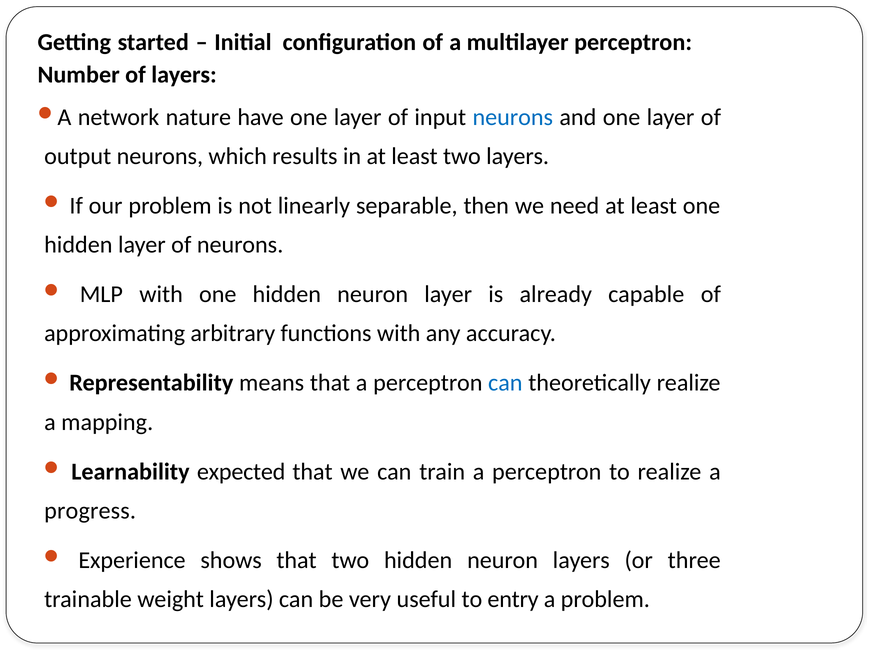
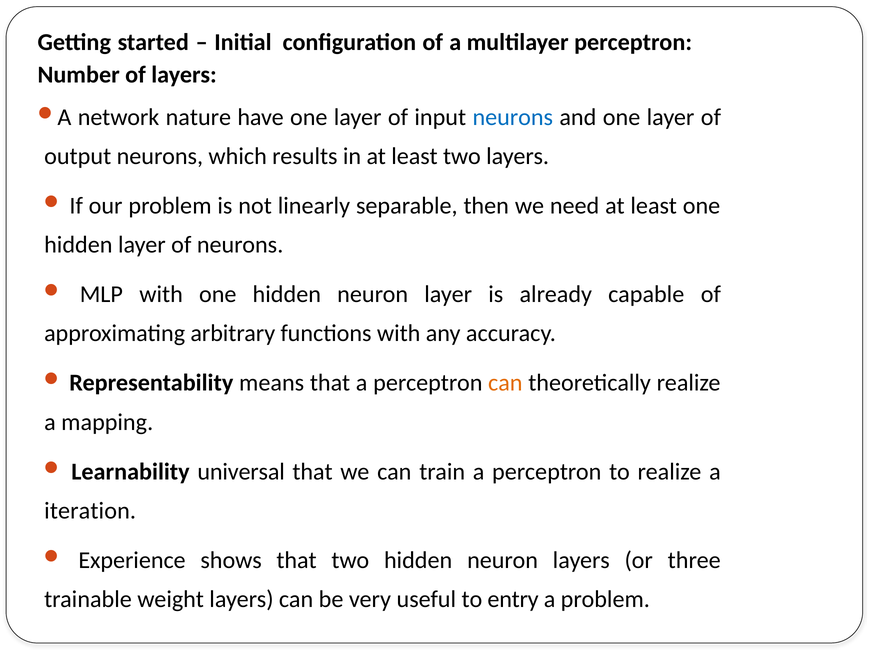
can at (505, 383) colour: blue -> orange
expected: expected -> universal
progress: progress -> iteration
